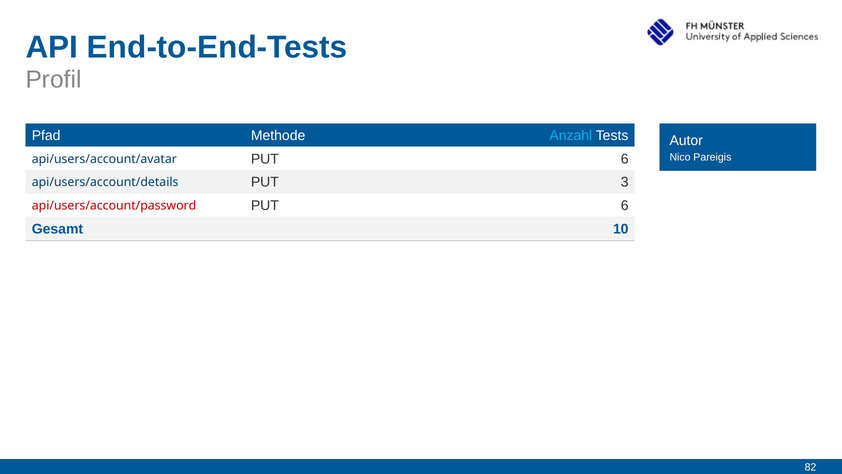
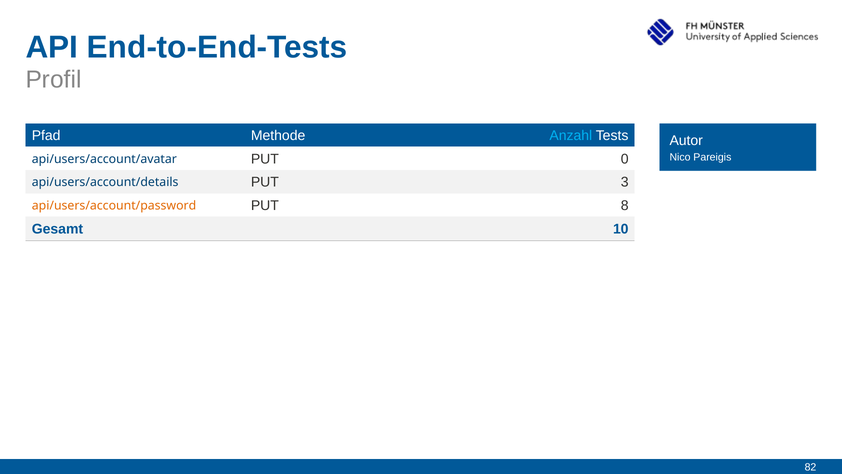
api/users/account/avatar PUT 6: 6 -> 0
api/users/account/password colour: red -> orange
6 at (625, 206): 6 -> 8
